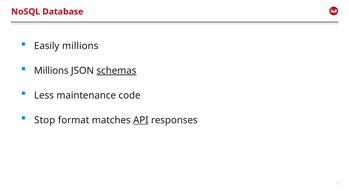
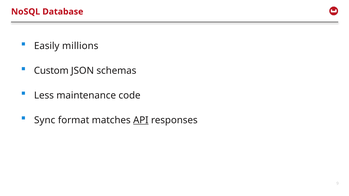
Millions at (51, 71): Millions -> Custom
schemas underline: present -> none
Stop: Stop -> Sync
